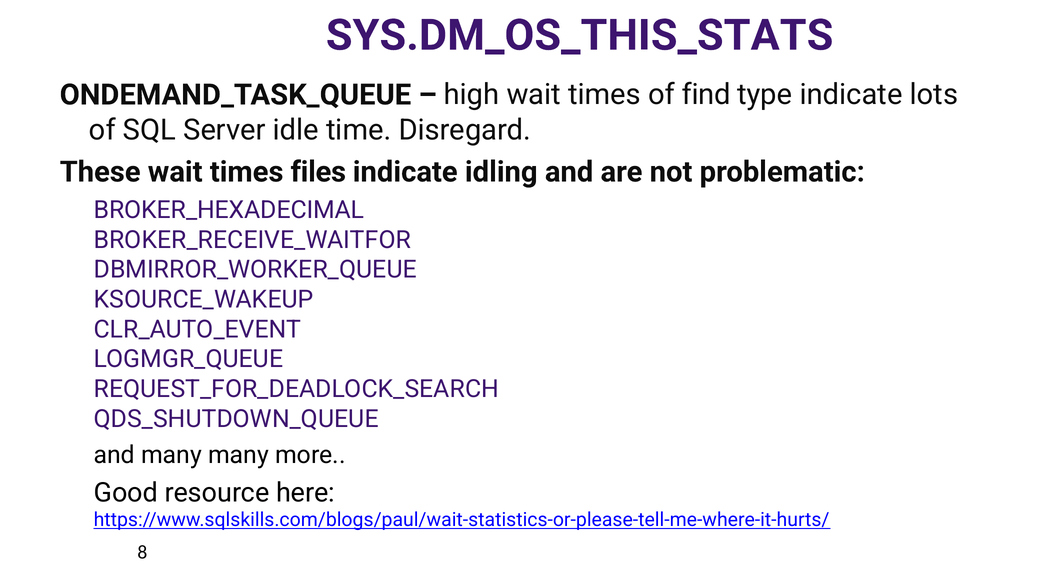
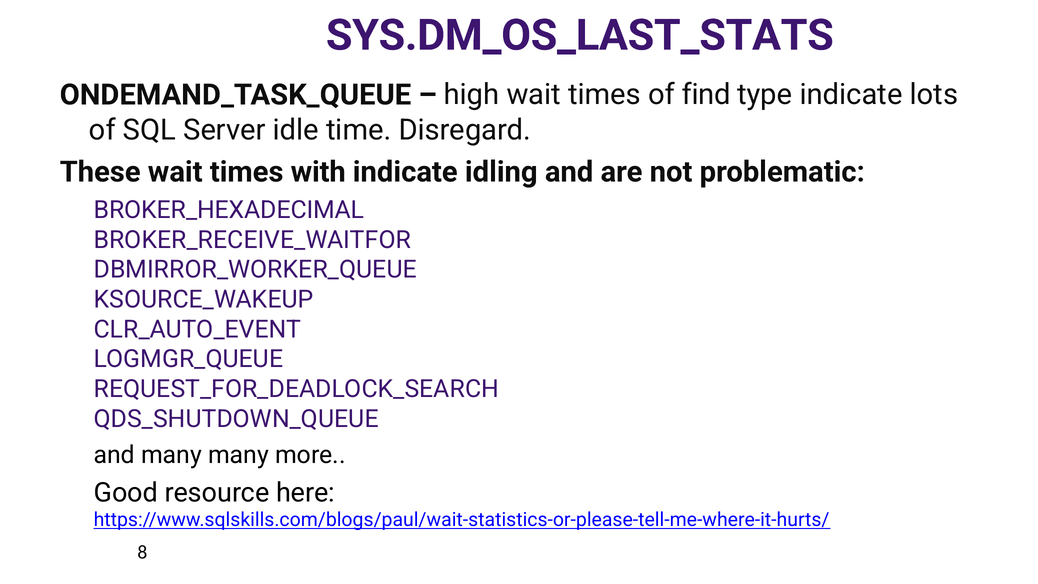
SYS.DM_OS_THIS_STATS: SYS.DM_OS_THIS_STATS -> SYS.DM_OS_LAST_STATS
files: files -> with
